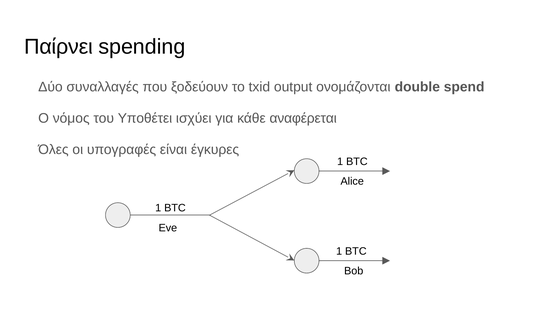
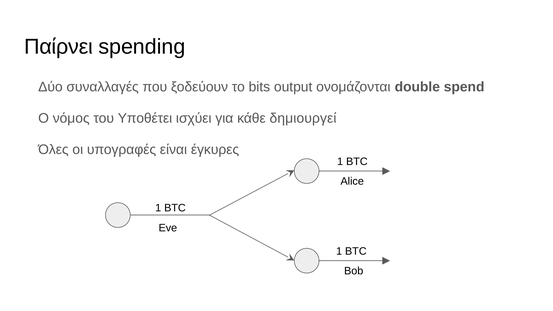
txid: txid -> bits
αναφέρεται: αναφέρεται -> δημιουργεί
